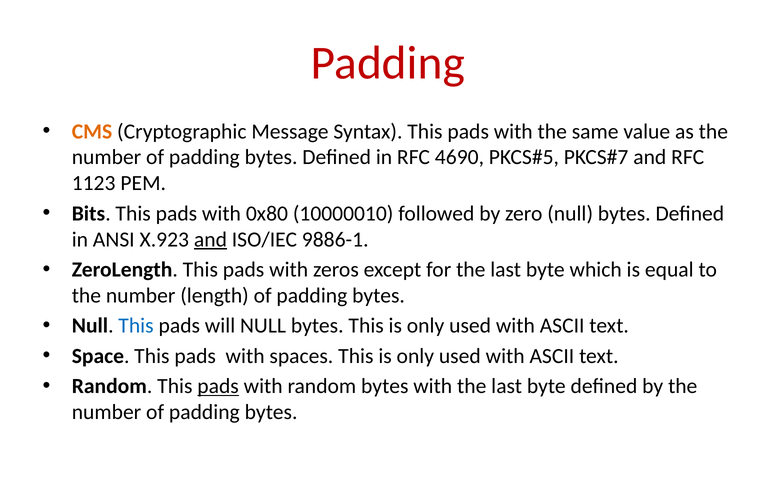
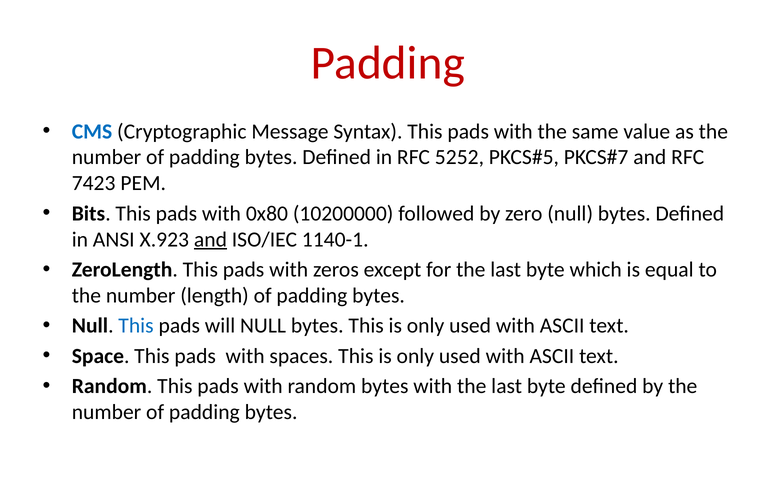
CMS colour: orange -> blue
4690: 4690 -> 5252
1123: 1123 -> 7423
10000010: 10000010 -> 10200000
9886-1: 9886-1 -> 1140-1
pads at (218, 386) underline: present -> none
